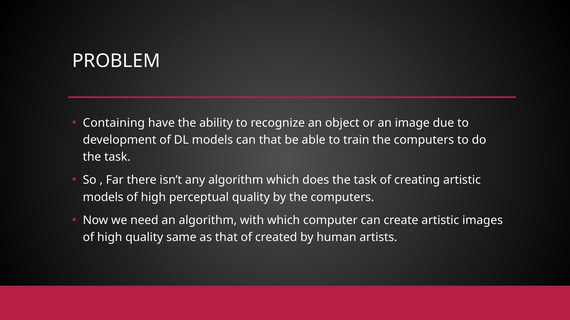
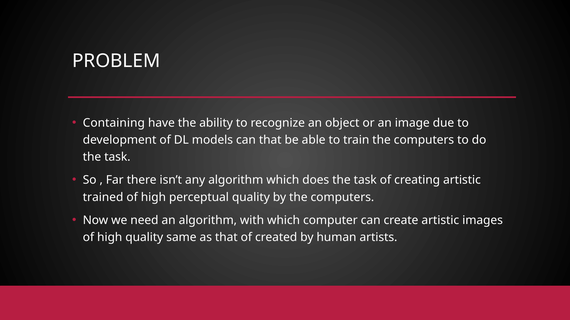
models at (103, 197): models -> trained
